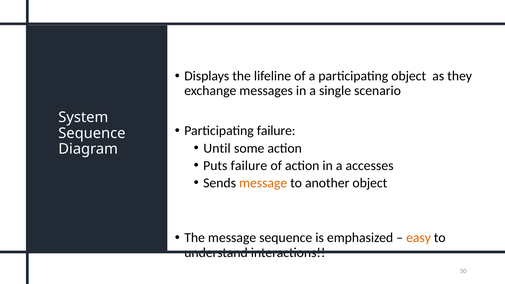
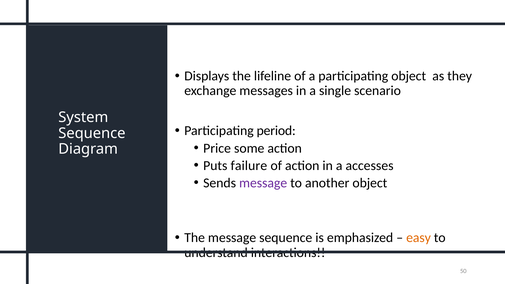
Participating failure: failure -> period
Until: Until -> Price
message at (263, 183) colour: orange -> purple
